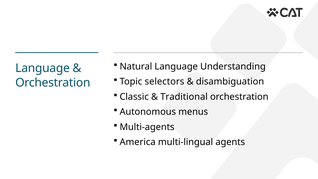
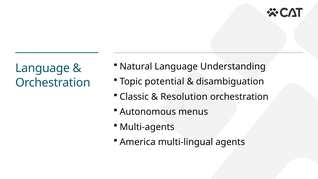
selectors: selectors -> potential
Traditional: Traditional -> Resolution
